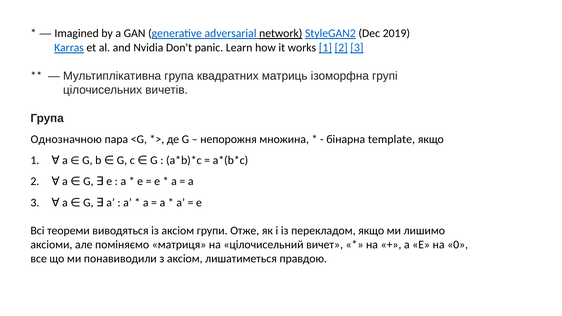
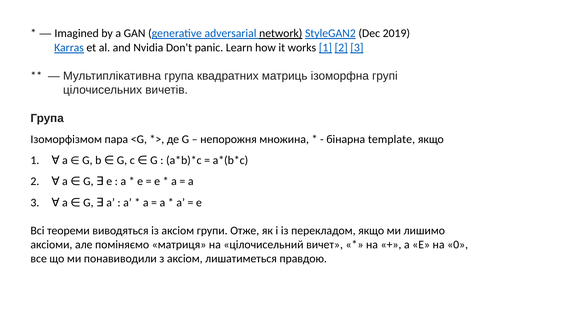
Однозначною: Однозначною -> Ізоморфізмом
